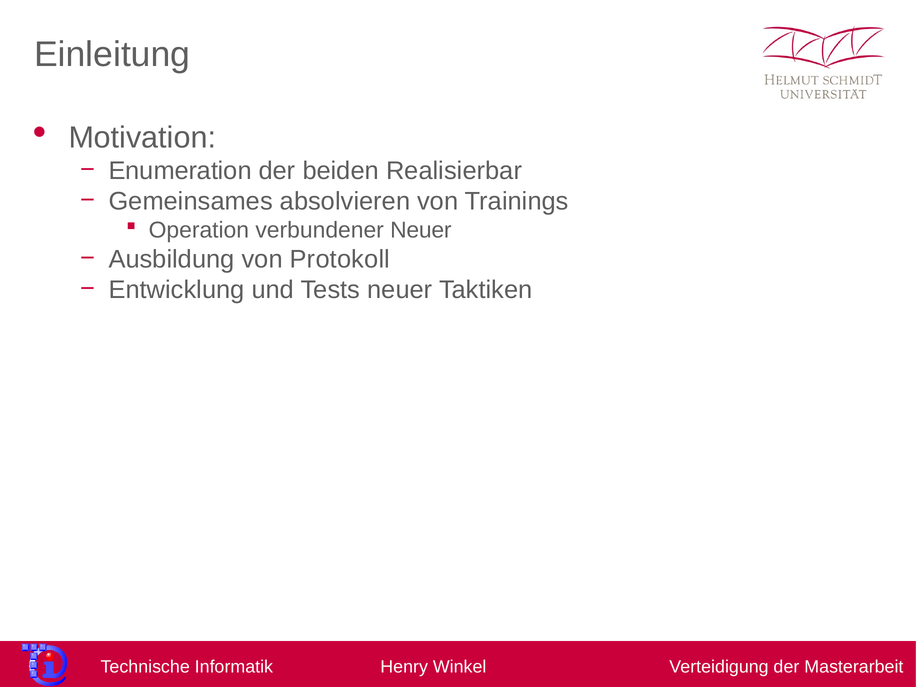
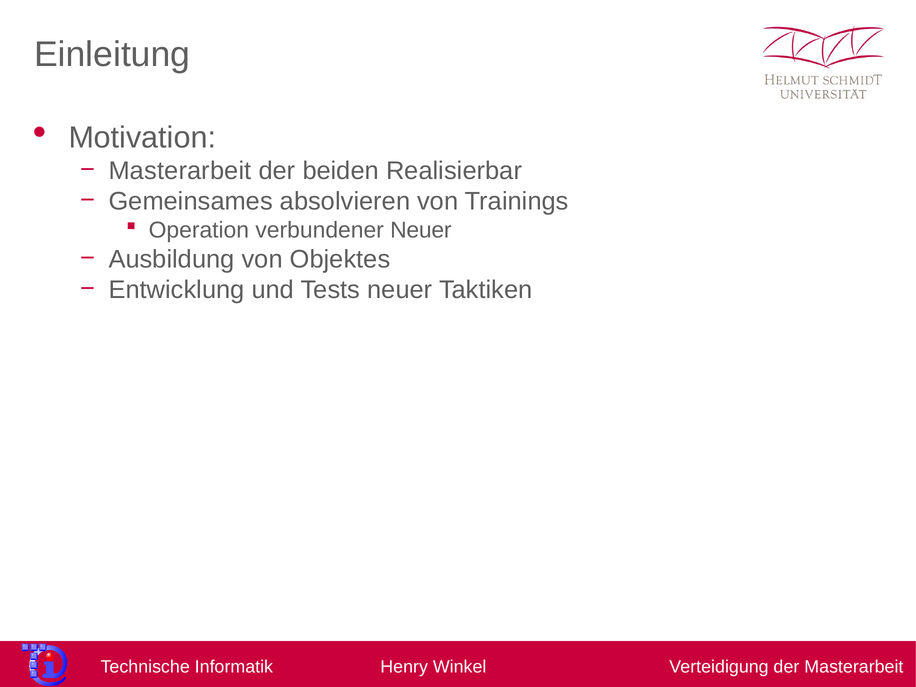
Enumeration at (180, 171): Enumeration -> Masterarbeit
Protokoll: Protokoll -> Objektes
